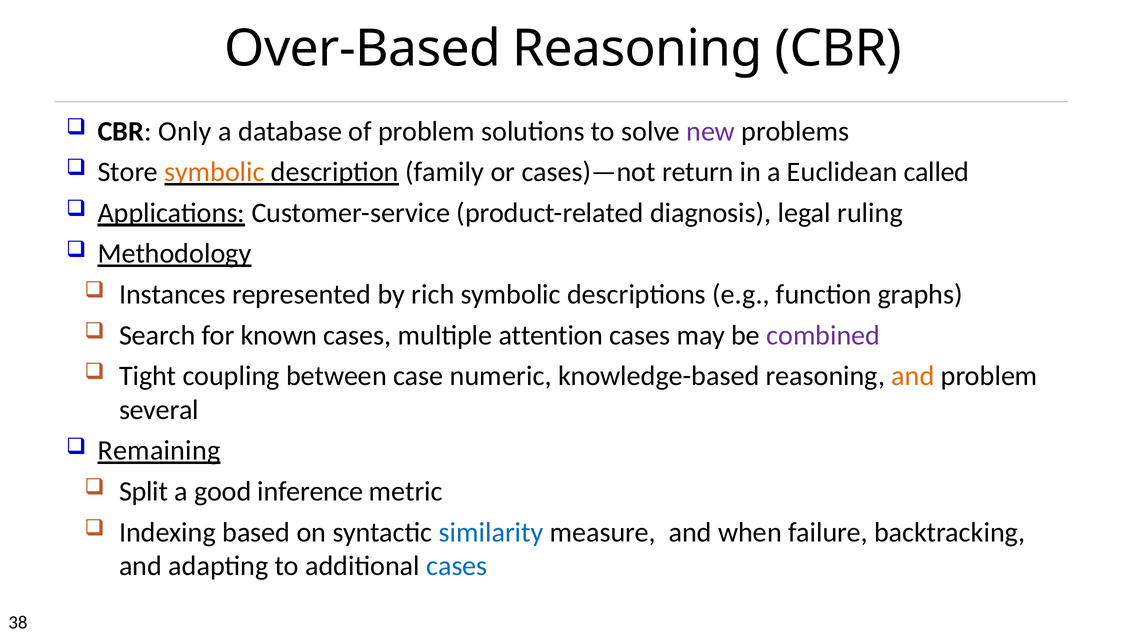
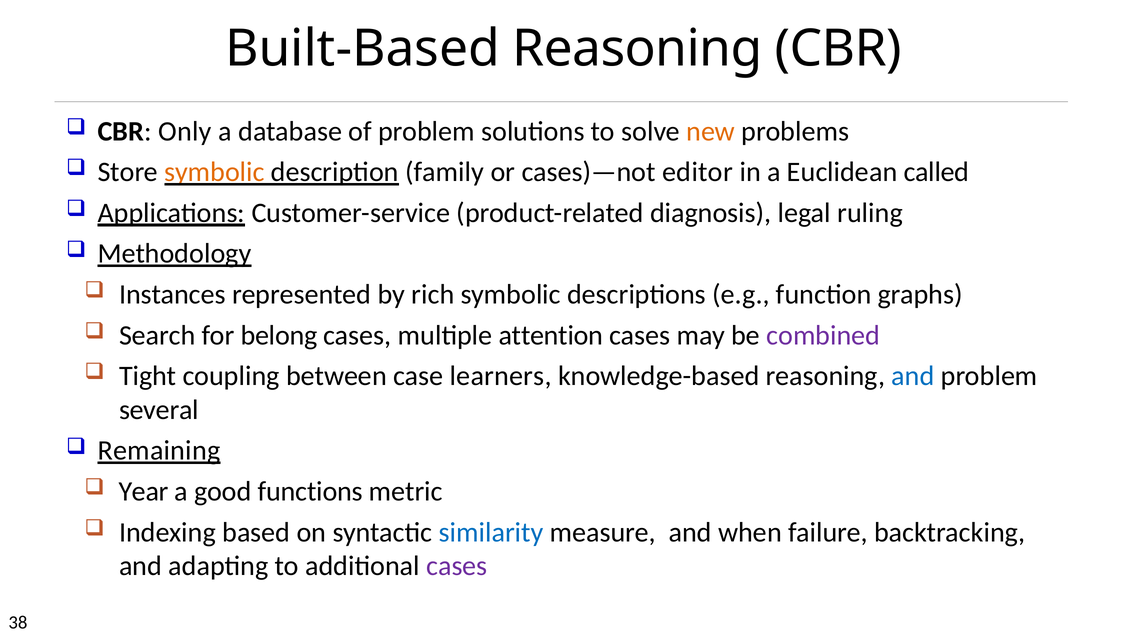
Over-Based: Over-Based -> Built-Based
new colour: purple -> orange
return: return -> editor
known: known -> belong
numeric: numeric -> learners
and at (913, 376) colour: orange -> blue
Split: Split -> Year
inference: inference -> functions
cases at (457, 566) colour: blue -> purple
